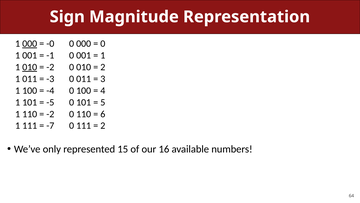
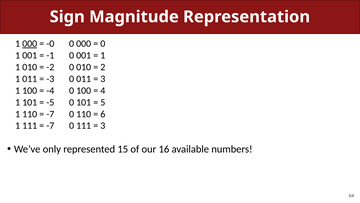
010 at (30, 67) underline: present -> none
-2 at (50, 114): -2 -> -7
2 at (103, 125): 2 -> 3
